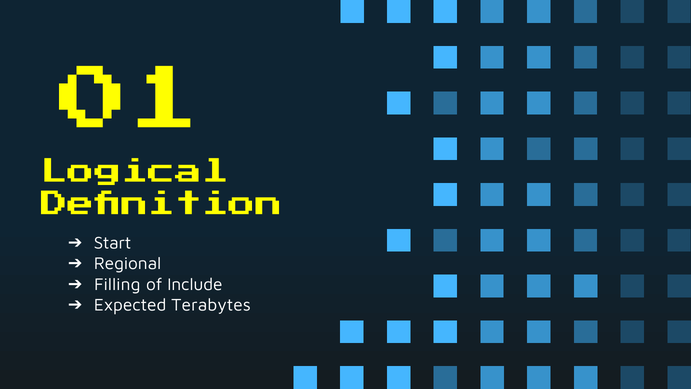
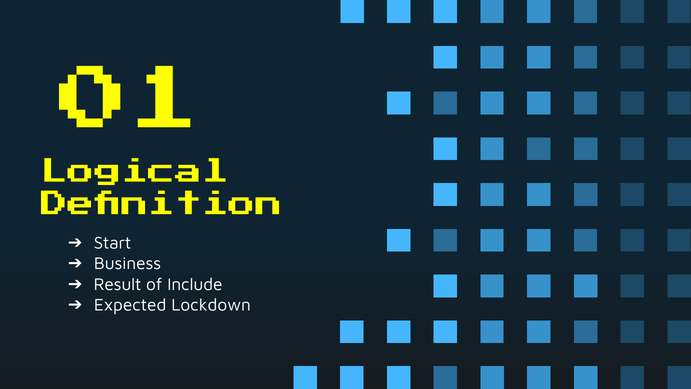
Regional: Regional -> Business
Filling: Filling -> Result
Terabytes: Terabytes -> Lockdown
